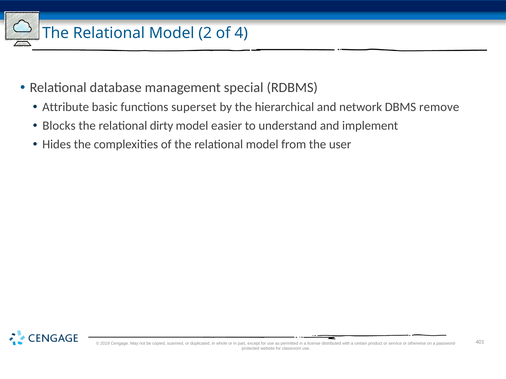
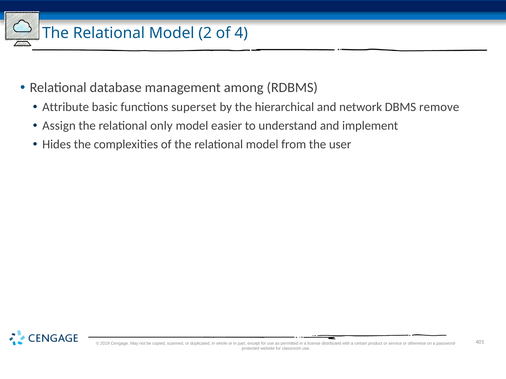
special: special -> among
Blocks: Blocks -> Assign
dirty: dirty -> only
